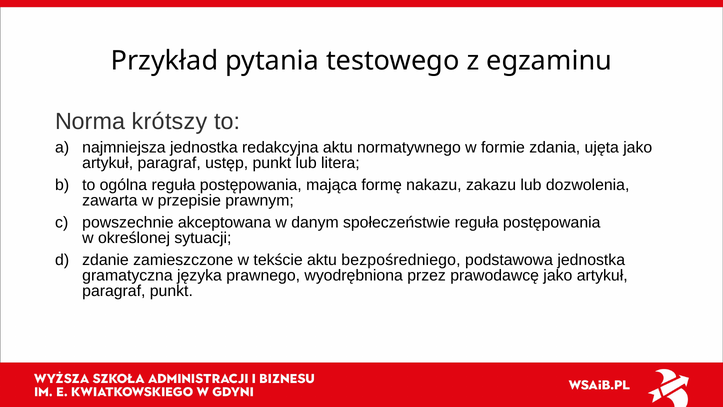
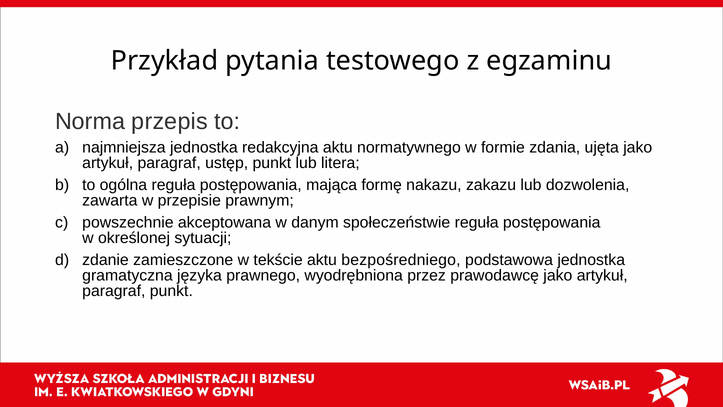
krótszy: krótszy -> przepis
